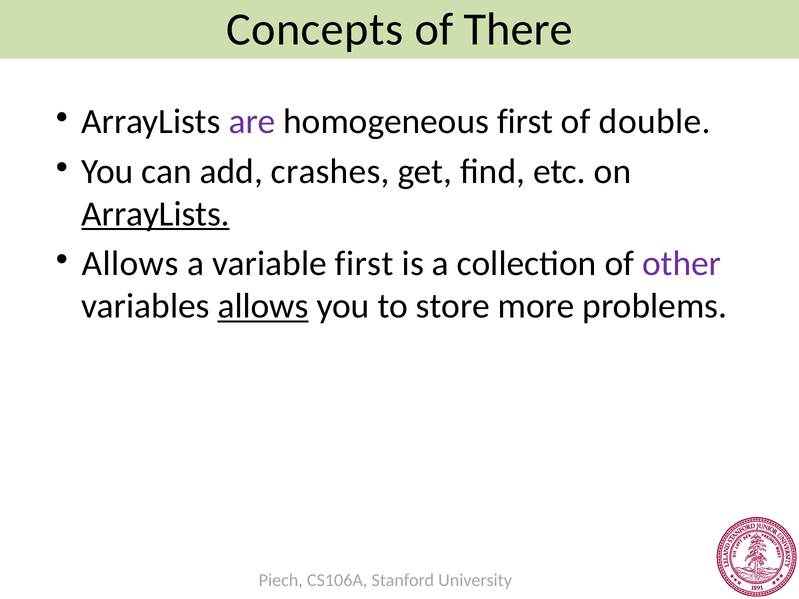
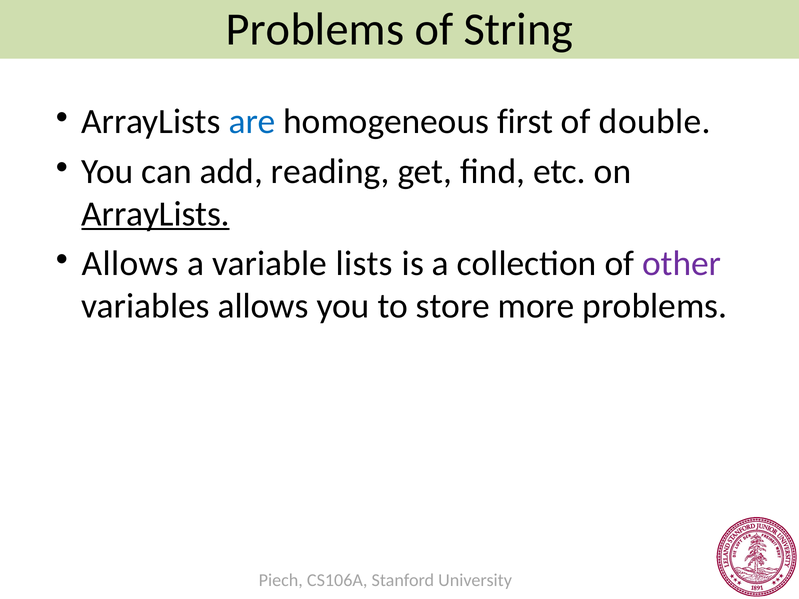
Concepts at (315, 30): Concepts -> Problems
There: There -> String
are colour: purple -> blue
crashes: crashes -> reading
variable first: first -> lists
allows at (263, 306) underline: present -> none
